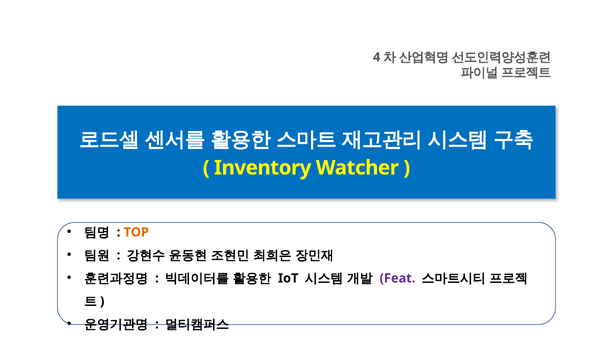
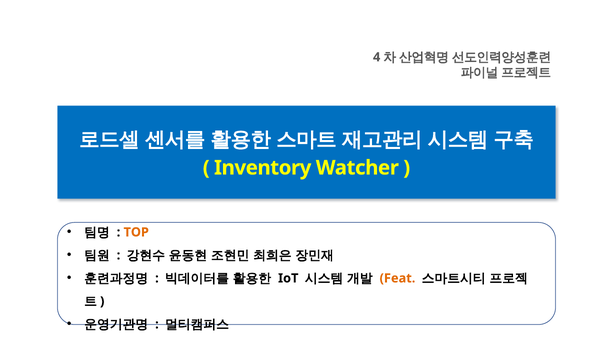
Feat colour: purple -> orange
